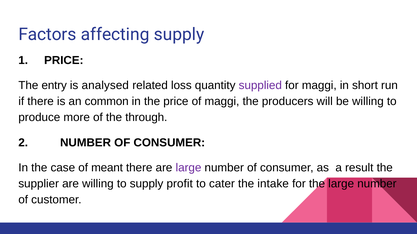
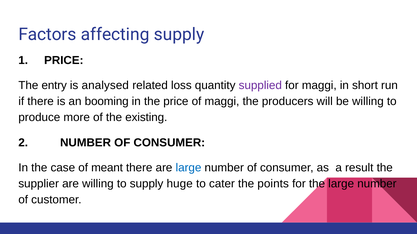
common: common -> booming
through: through -> existing
large at (188, 168) colour: purple -> blue
profit: profit -> huge
intake: intake -> points
